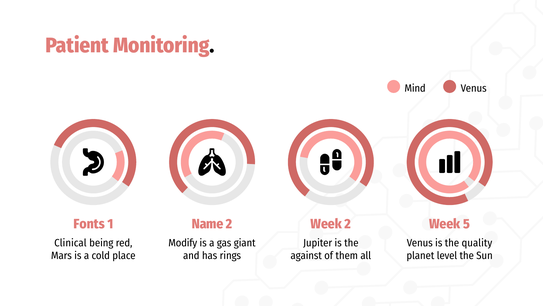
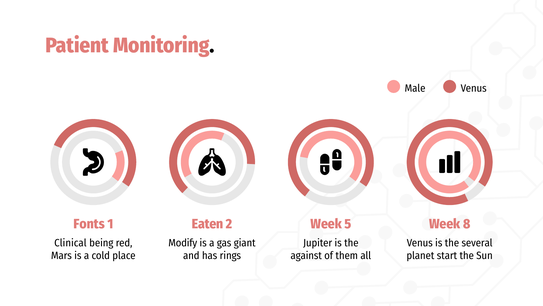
Mind: Mind -> Male
Name: Name -> Eaten
Week 2: 2 -> 5
5: 5 -> 8
quality: quality -> several
level: level -> start
